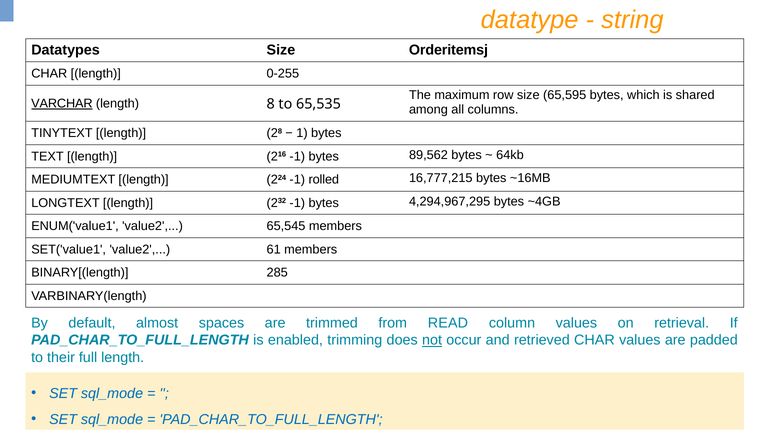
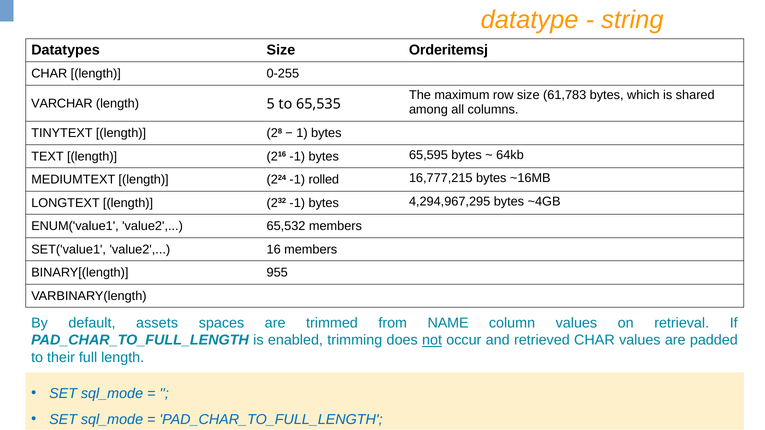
65,595: 65,595 -> 61,783
VARCHAR underline: present -> none
8: 8 -> 5
89,562: 89,562 -> 65,595
65,545: 65,545 -> 65,532
61: 61 -> 16
285: 285 -> 955
almost: almost -> assets
READ: READ -> NAME
